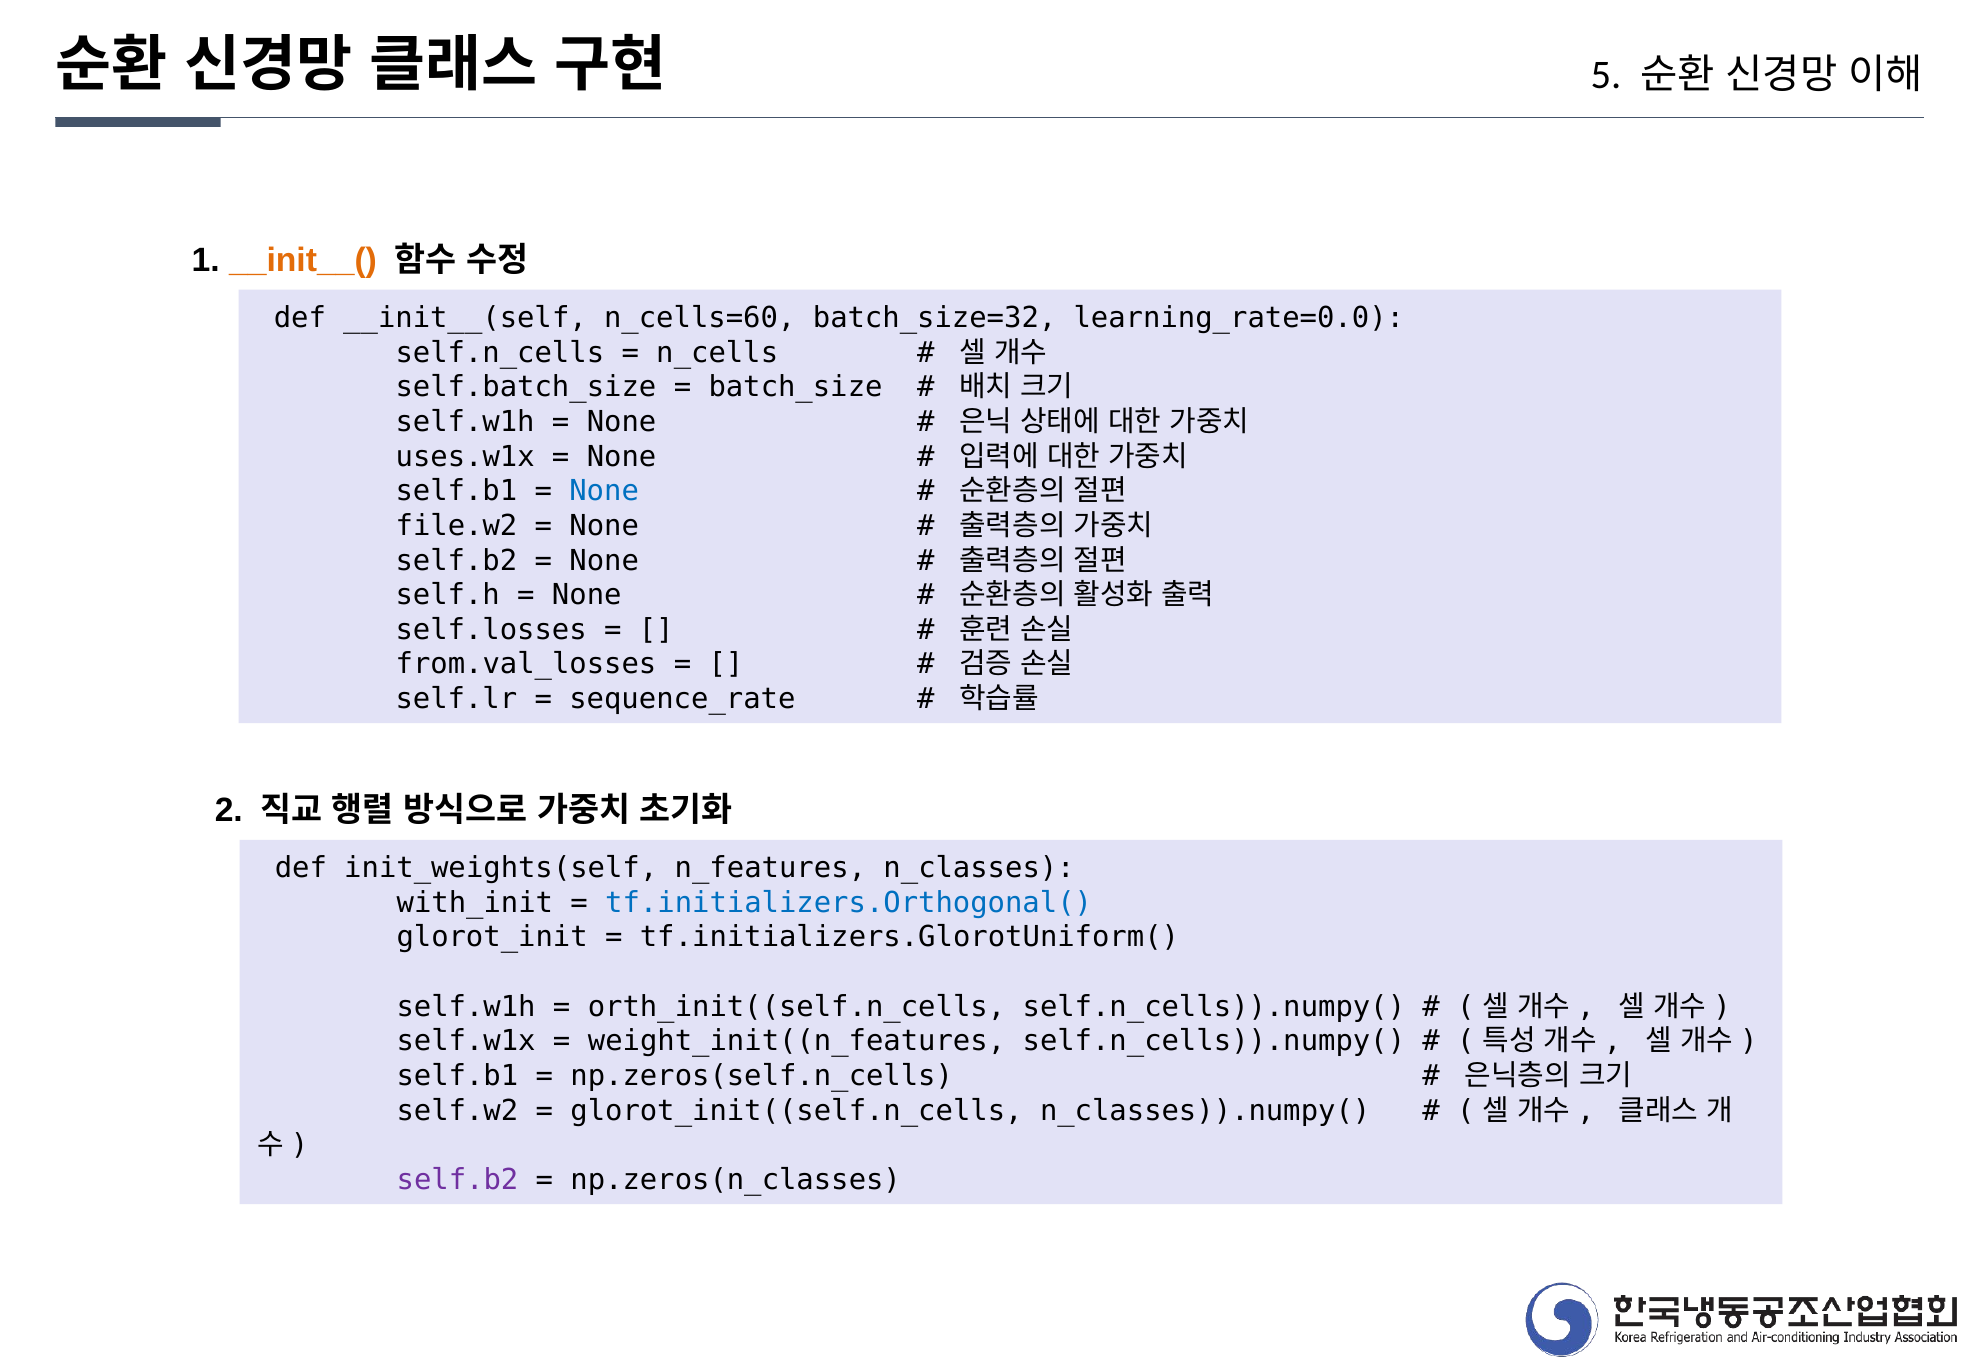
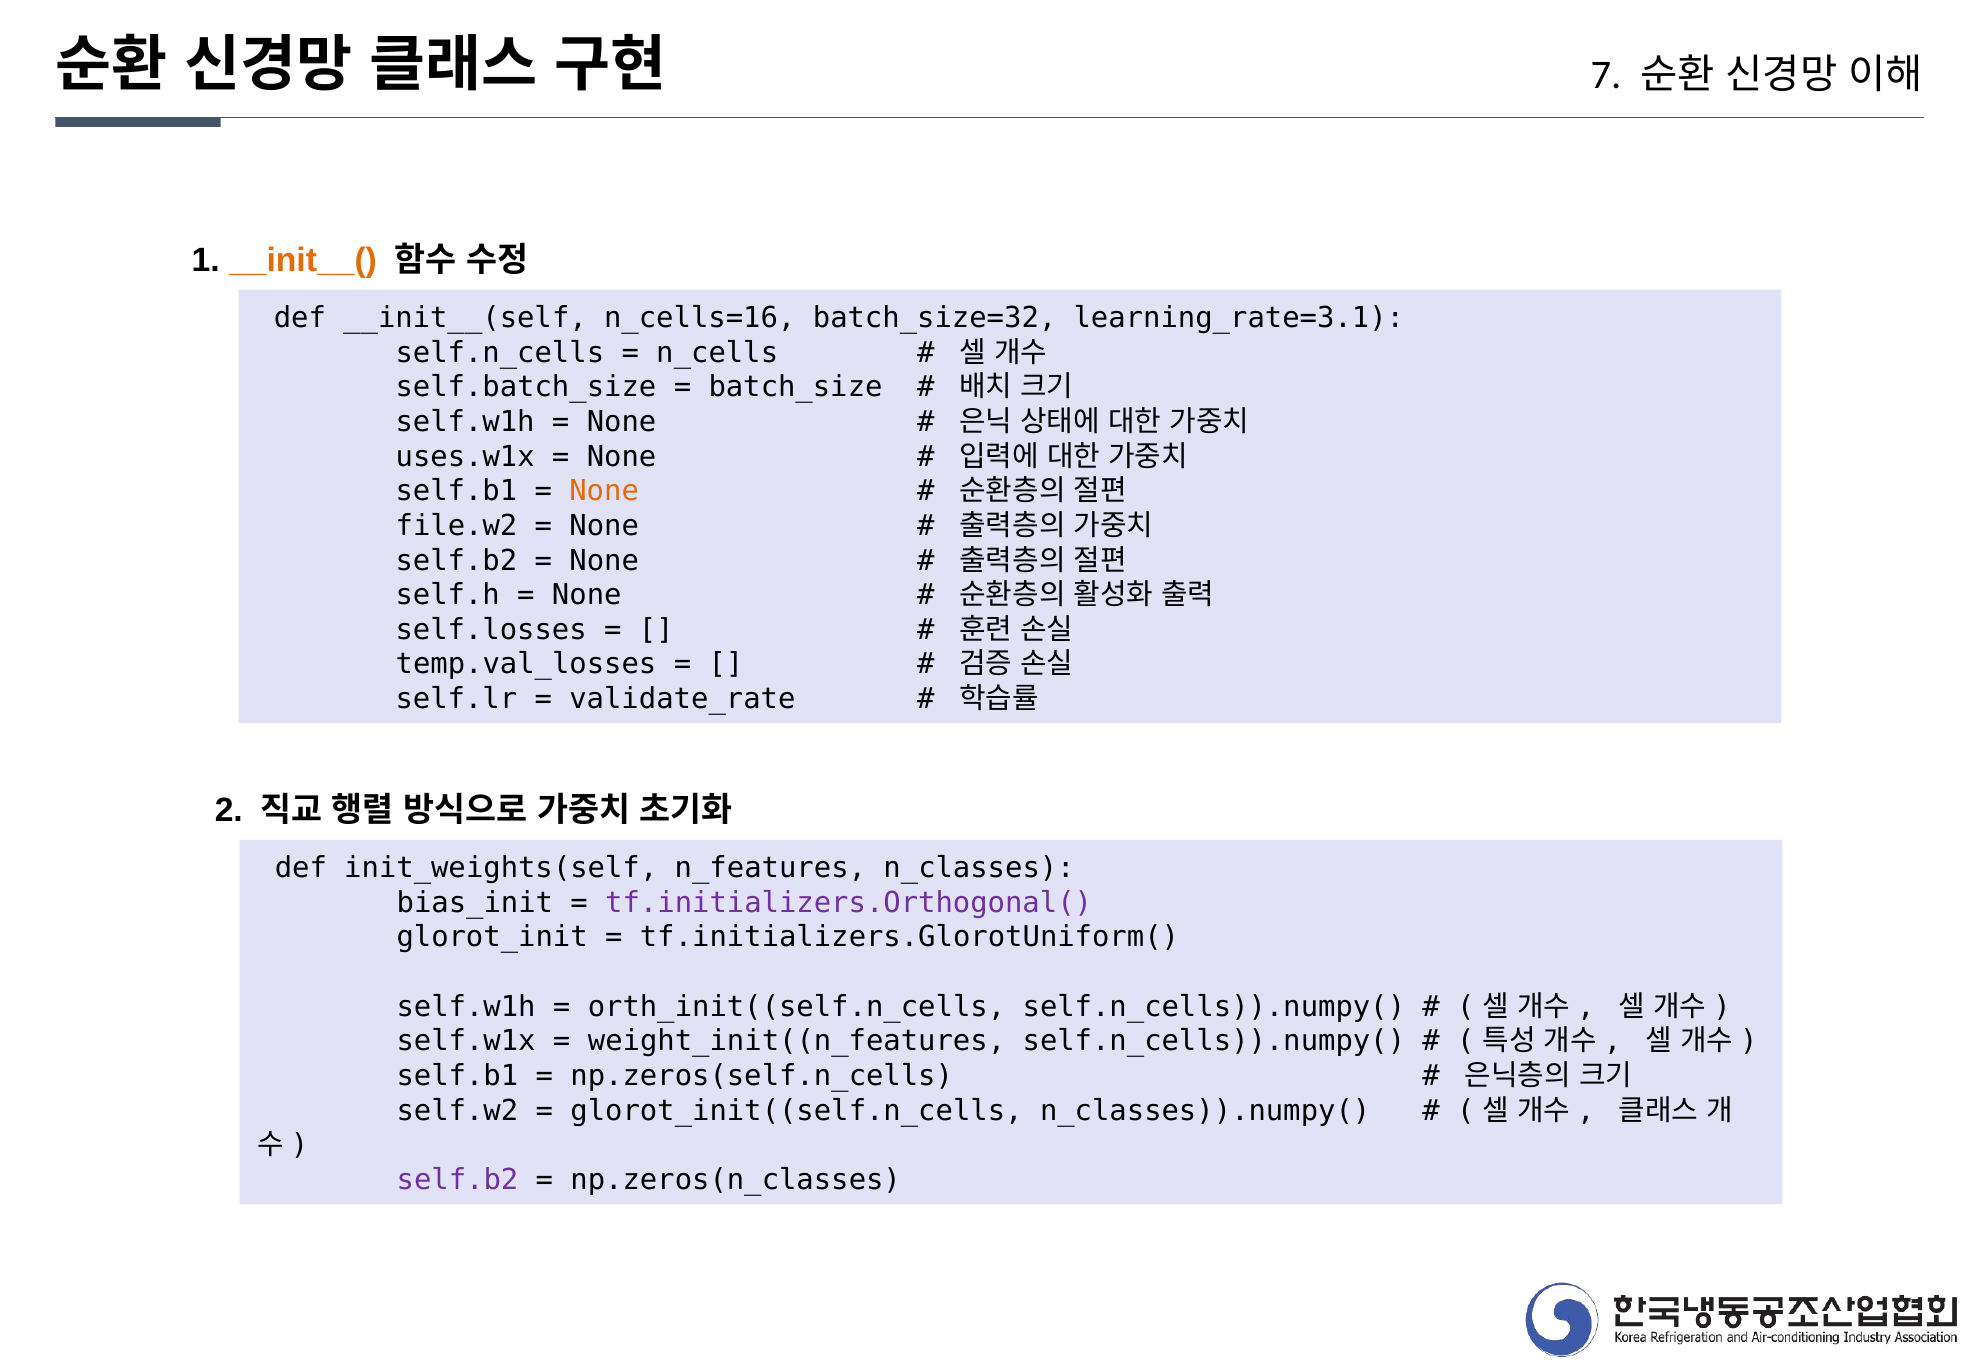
5: 5 -> 7
n_cells=60: n_cells=60 -> n_cells=16
learning_rate=0.0: learning_rate=0.0 -> learning_rate=3.1
None at (604, 491) colour: blue -> orange
from.val_losses: from.val_losses -> temp.val_losses
sequence_rate: sequence_rate -> validate_rate
with_init: with_init -> bias_init
tf.initializers.Orthogonal( colour: blue -> purple
